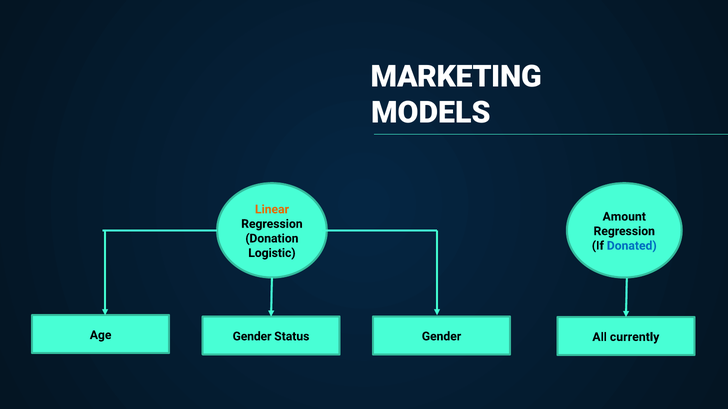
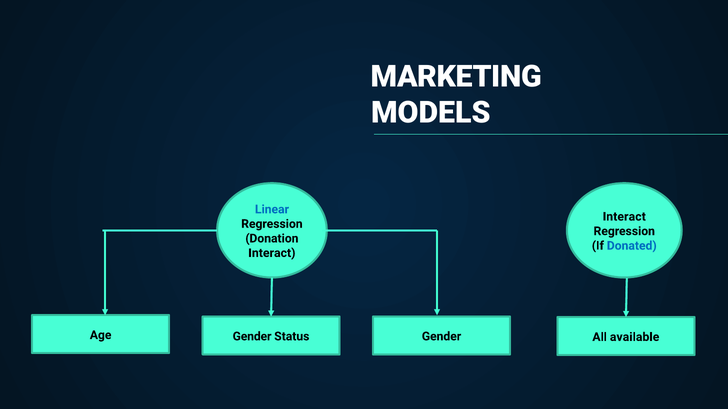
Linear colour: orange -> blue
Amount at (624, 217): Amount -> Interact
Logistic at (272, 253): Logistic -> Interact
currently: currently -> available
